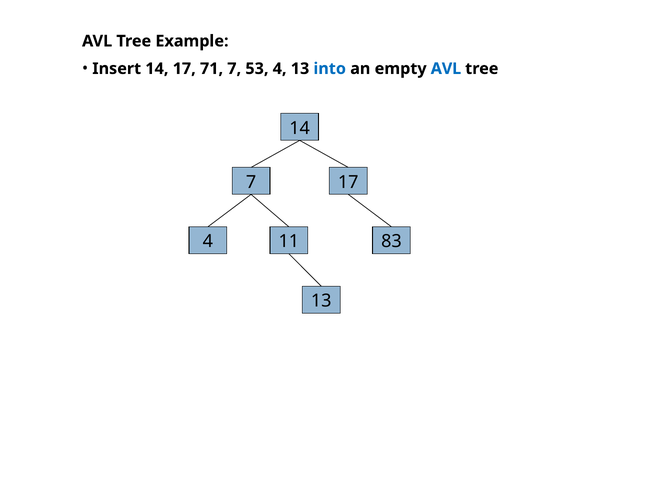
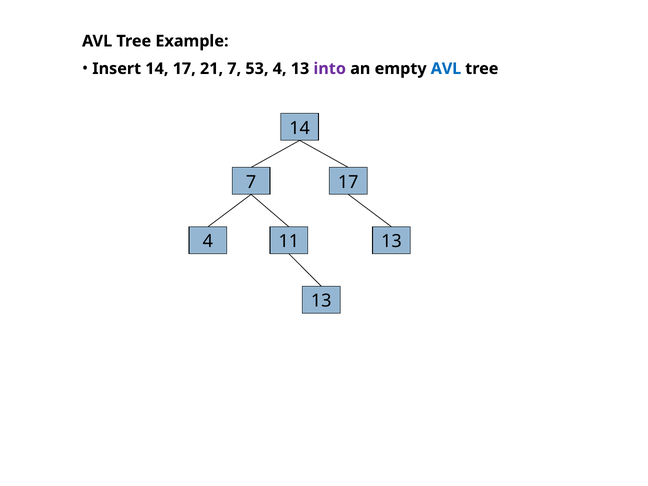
71: 71 -> 21
into colour: blue -> purple
83 at (391, 242): 83 -> 13
